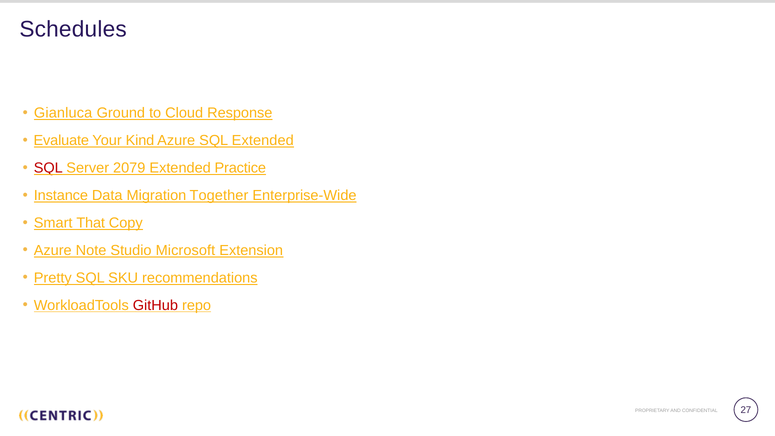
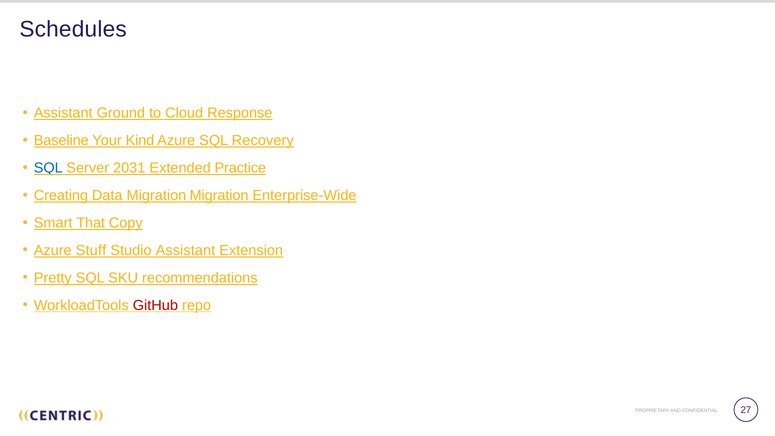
Gianluca at (63, 113): Gianluca -> Assistant
Evaluate: Evaluate -> Baseline
SQL Extended: Extended -> Recovery
SQL at (48, 168) colour: red -> blue
2079: 2079 -> 2031
Instance: Instance -> Creating
Migration Together: Together -> Migration
Note: Note -> Stuff
Studio Microsoft: Microsoft -> Assistant
